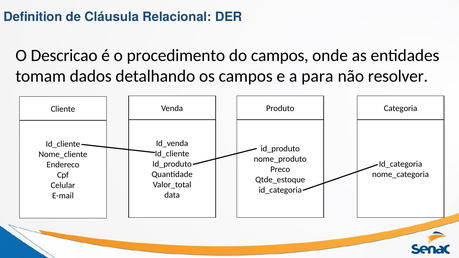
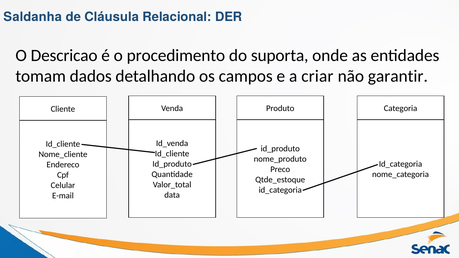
Definition: Definition -> Saldanha
do campos: campos -> suporta
para: para -> criar
resolver: resolver -> garantir
